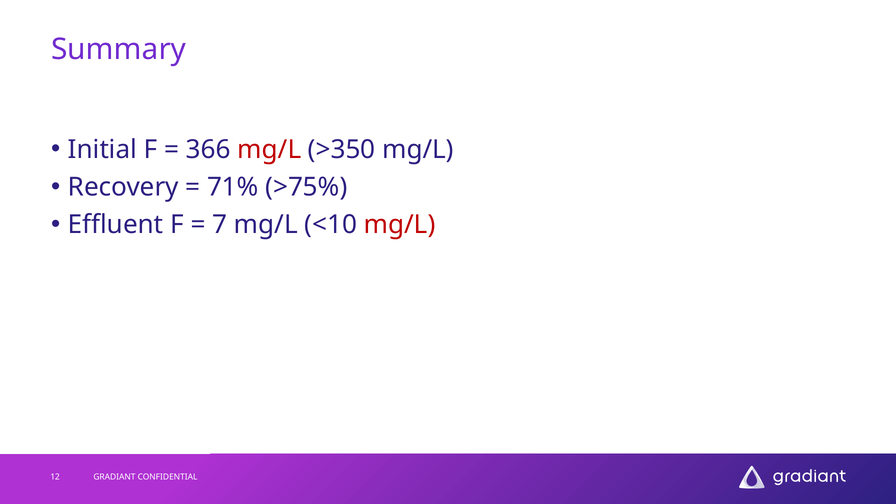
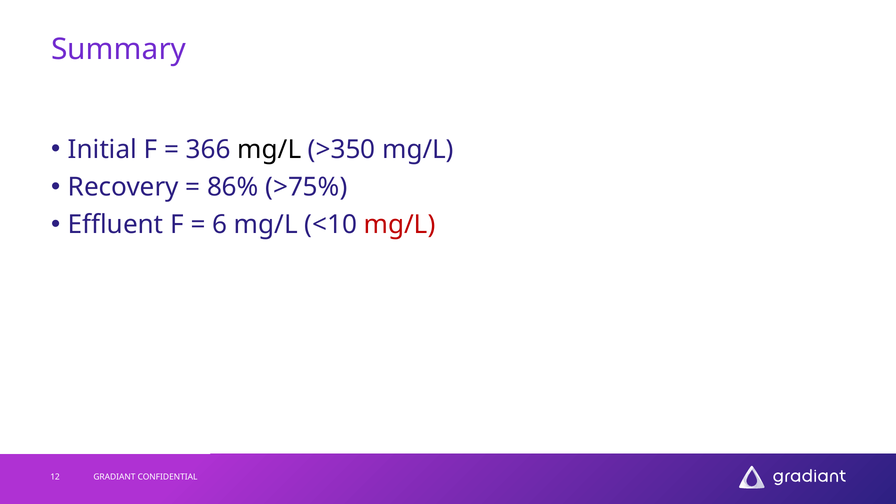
mg/L at (269, 149) colour: red -> black
71%: 71% -> 86%
7: 7 -> 6
